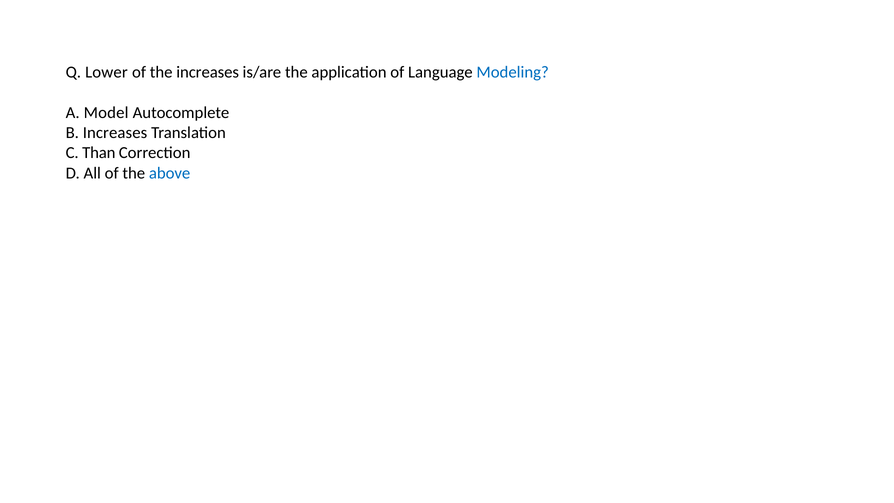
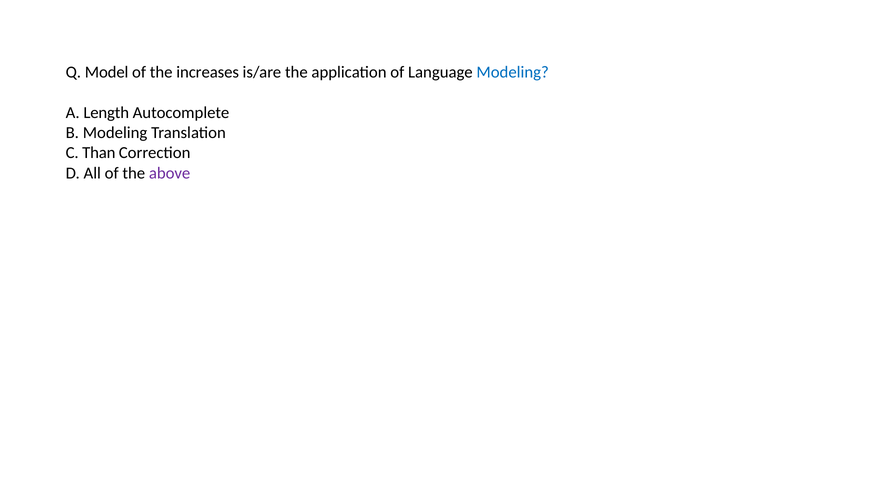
Lower: Lower -> Model
Model: Model -> Length
B Increases: Increases -> Modeling
above colour: blue -> purple
